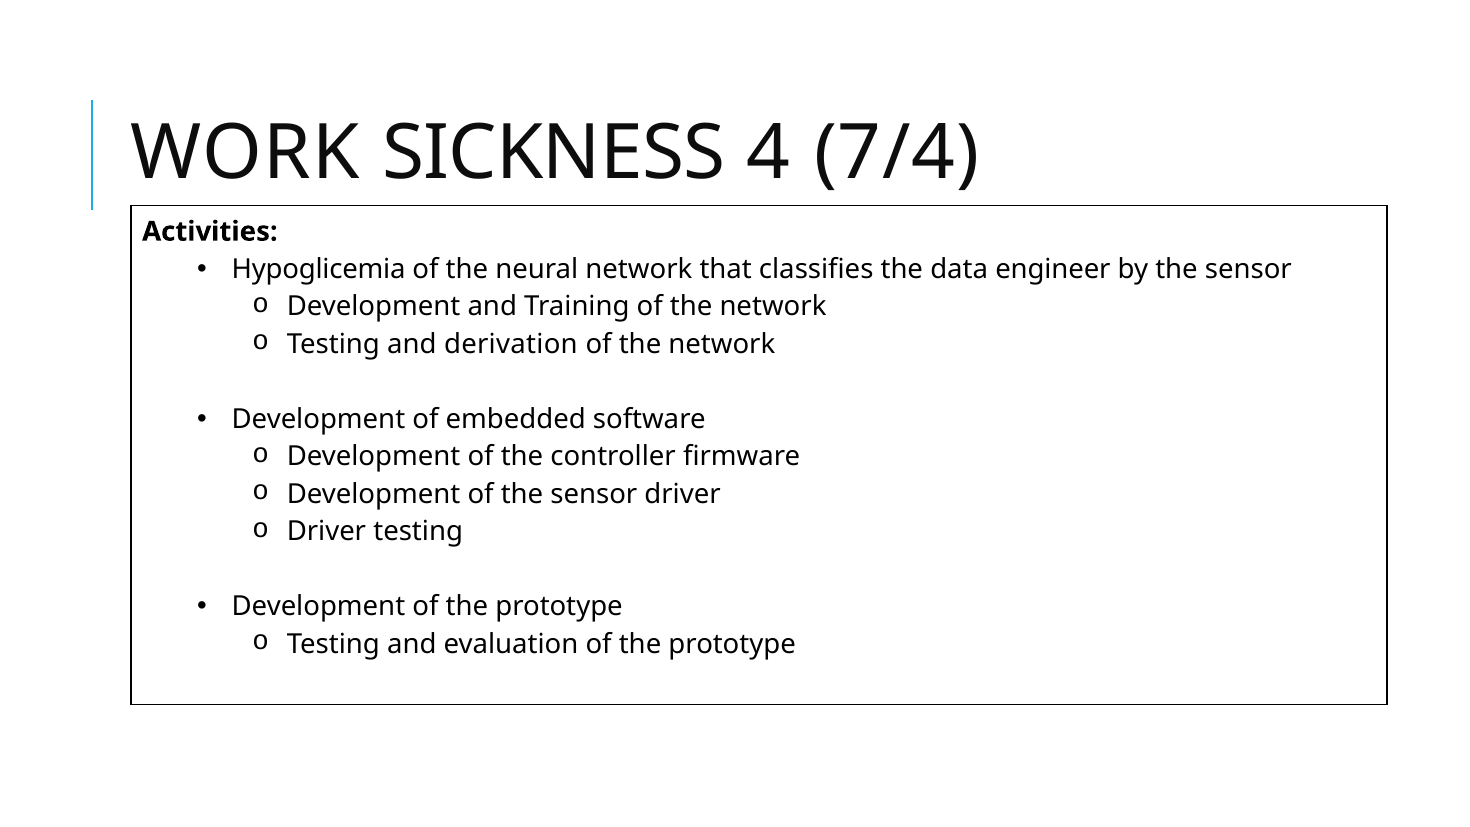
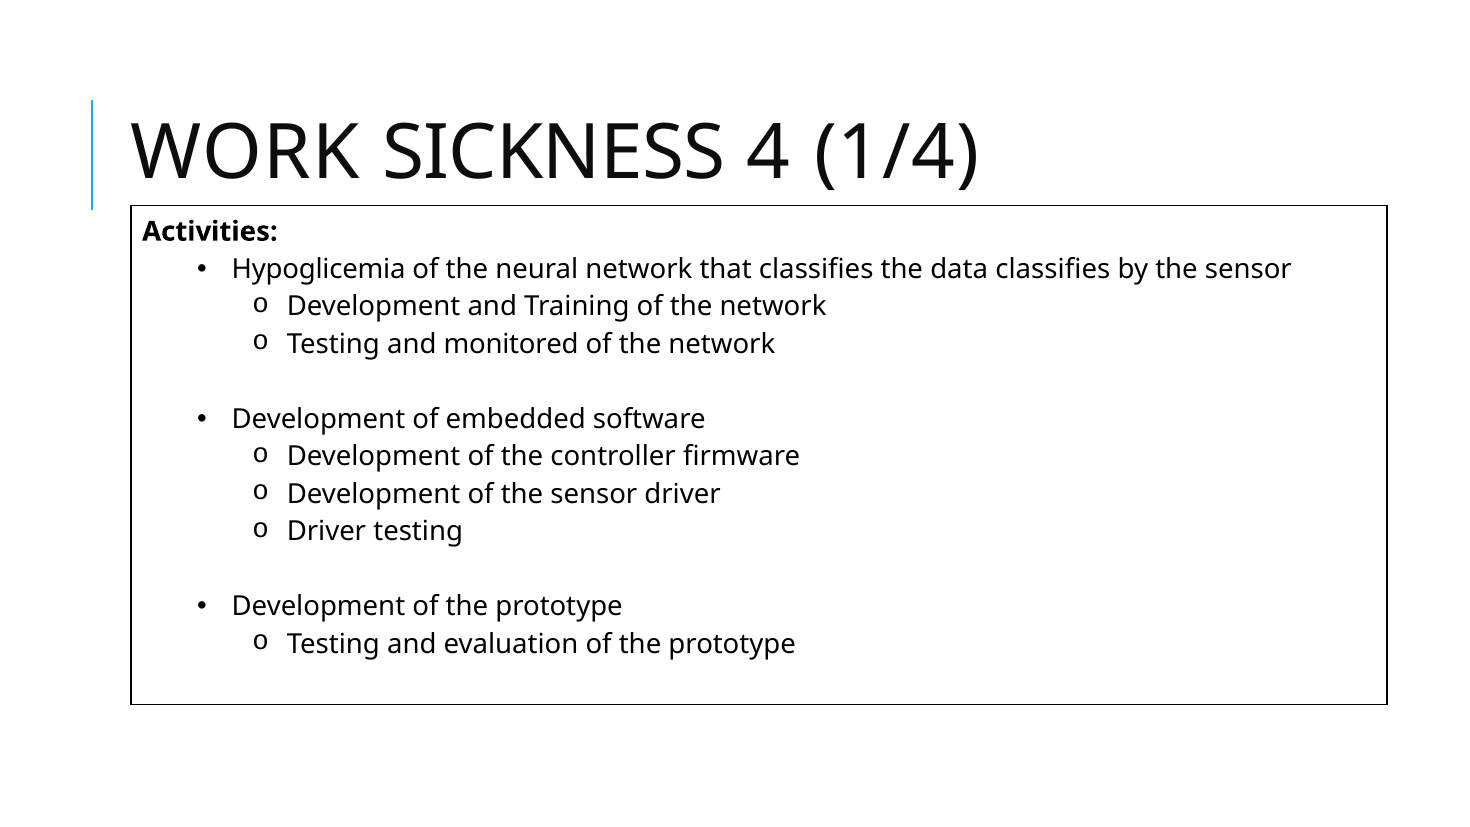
7/4: 7/4 -> 1/4
data engineer: engineer -> classifies
derivation: derivation -> monitored
